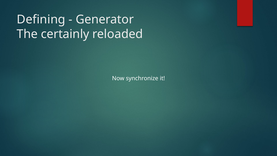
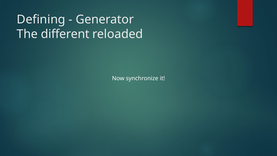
certainly: certainly -> different
